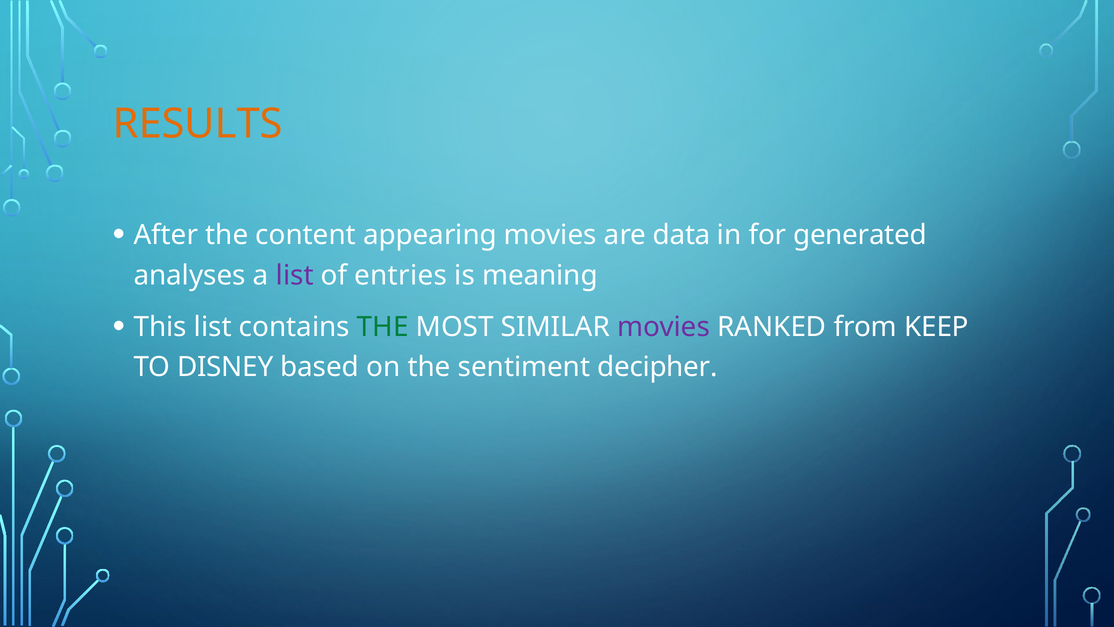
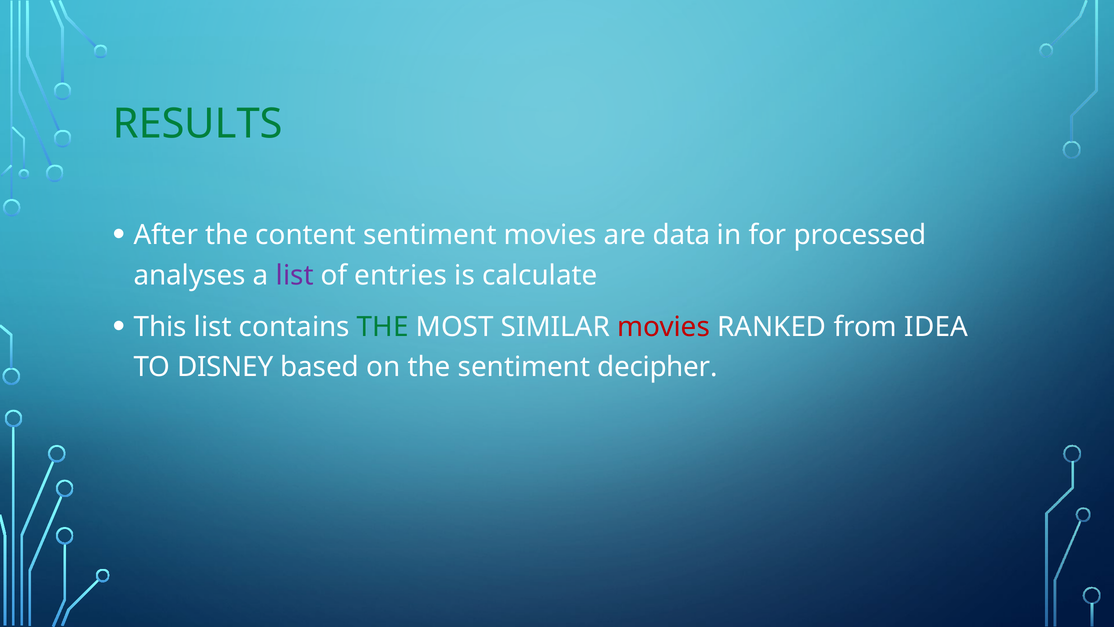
RESULTS colour: orange -> green
content appearing: appearing -> sentiment
generated: generated -> processed
meaning: meaning -> calculate
movies at (664, 327) colour: purple -> red
KEEP: KEEP -> IDEA
